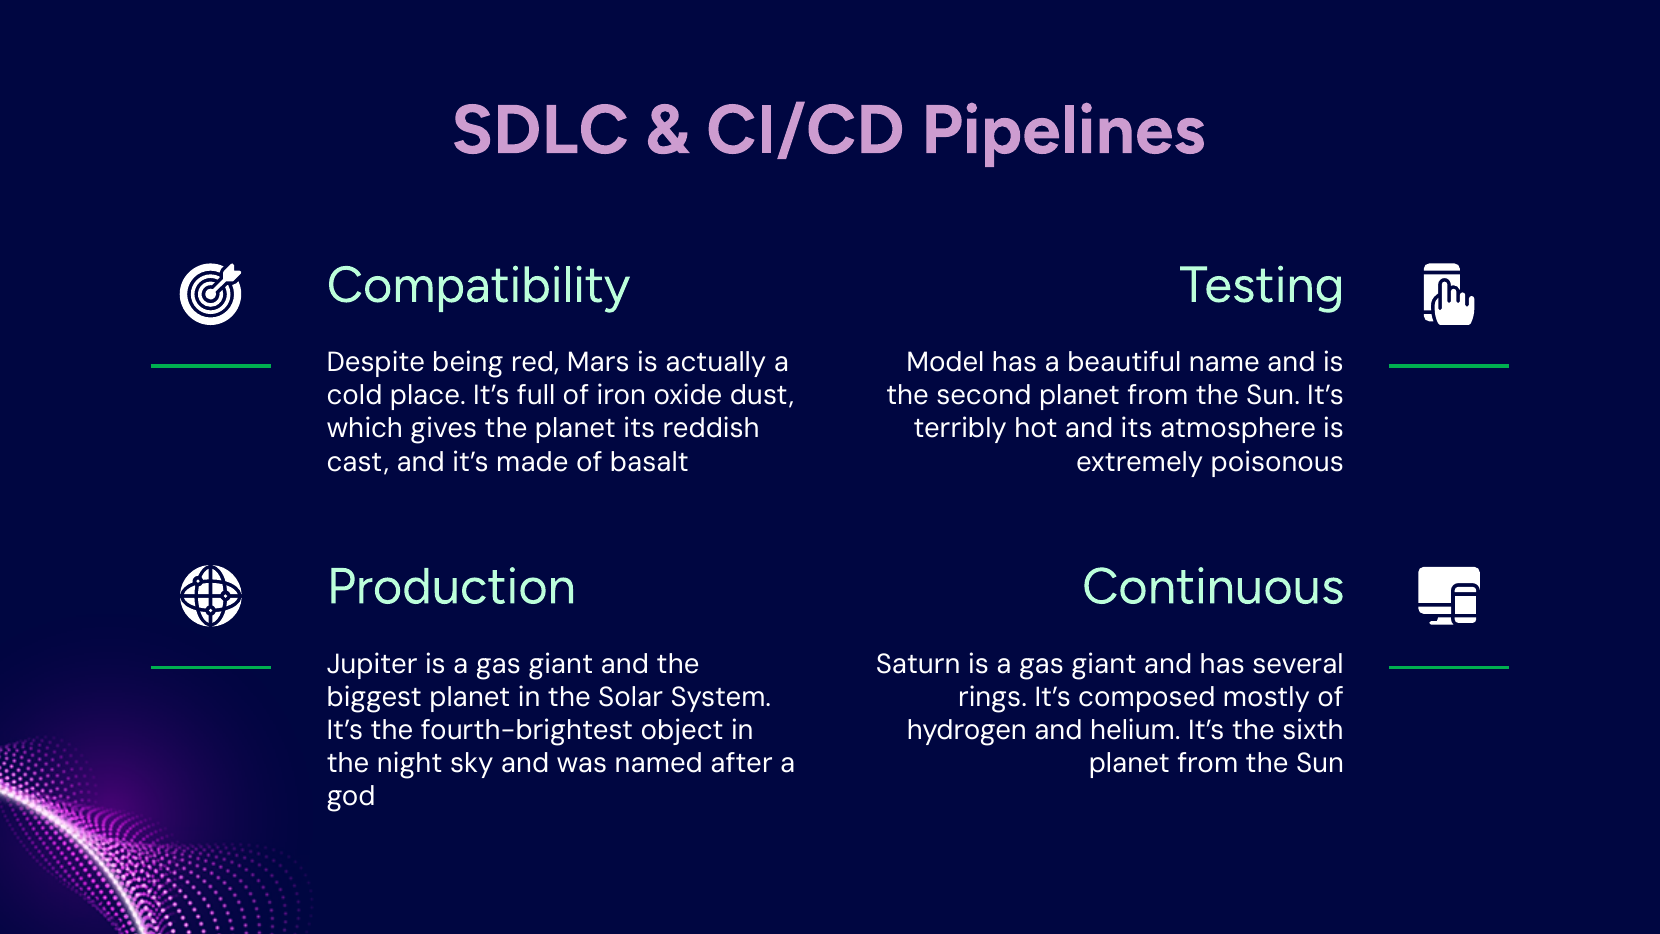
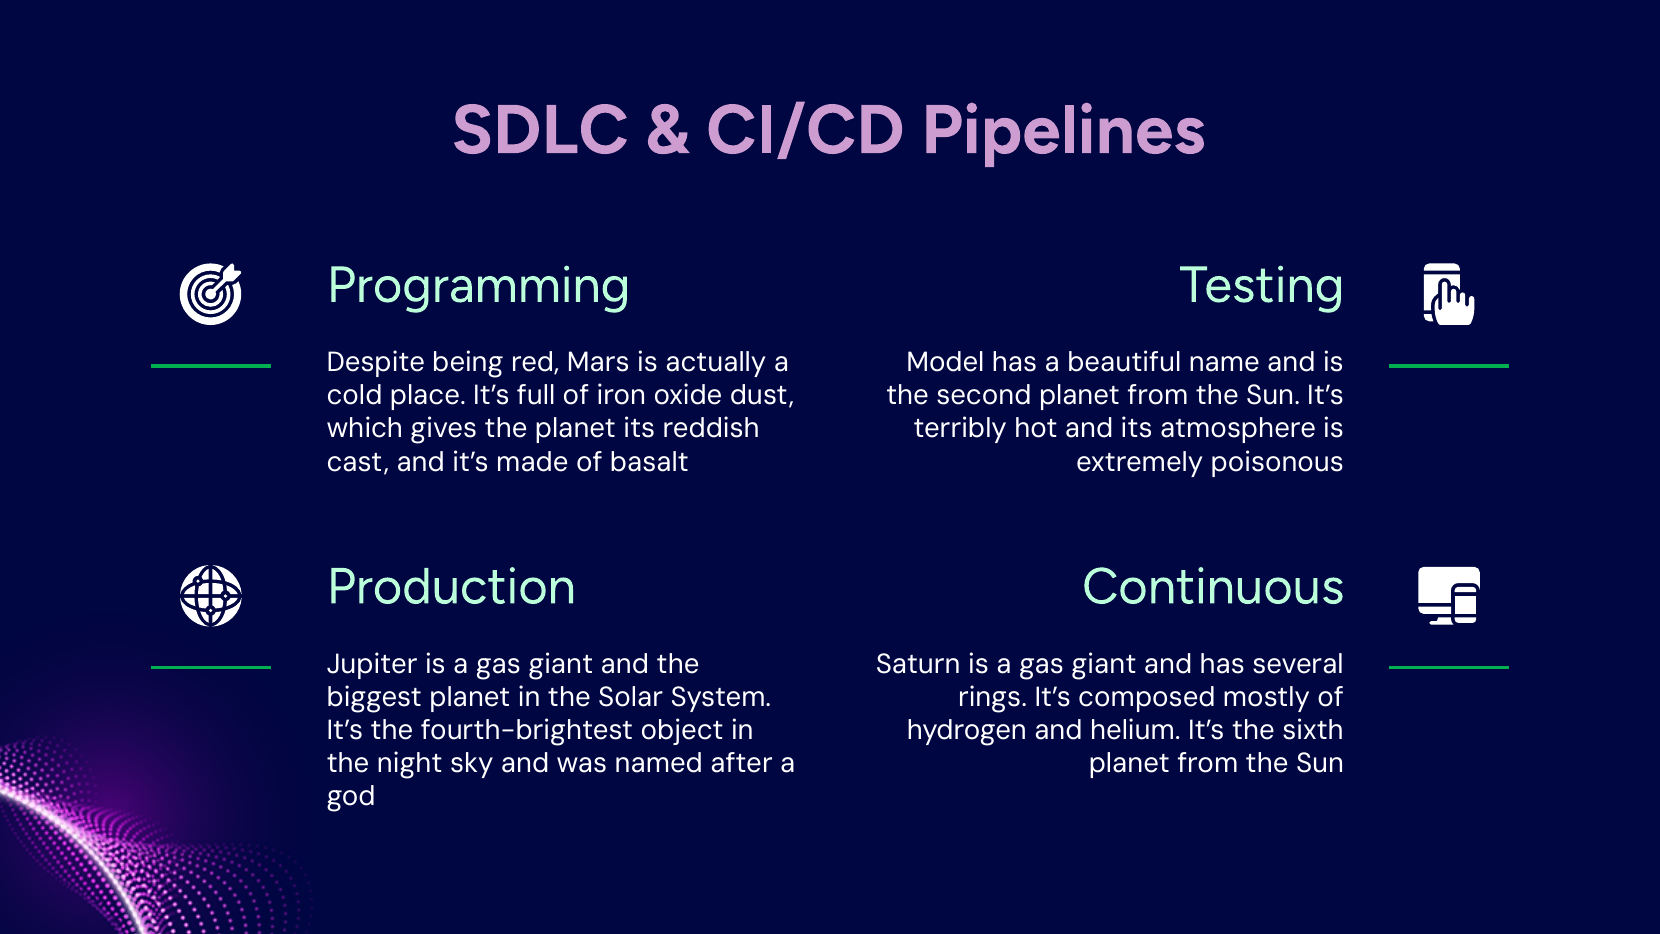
Compatibility: Compatibility -> Programming
